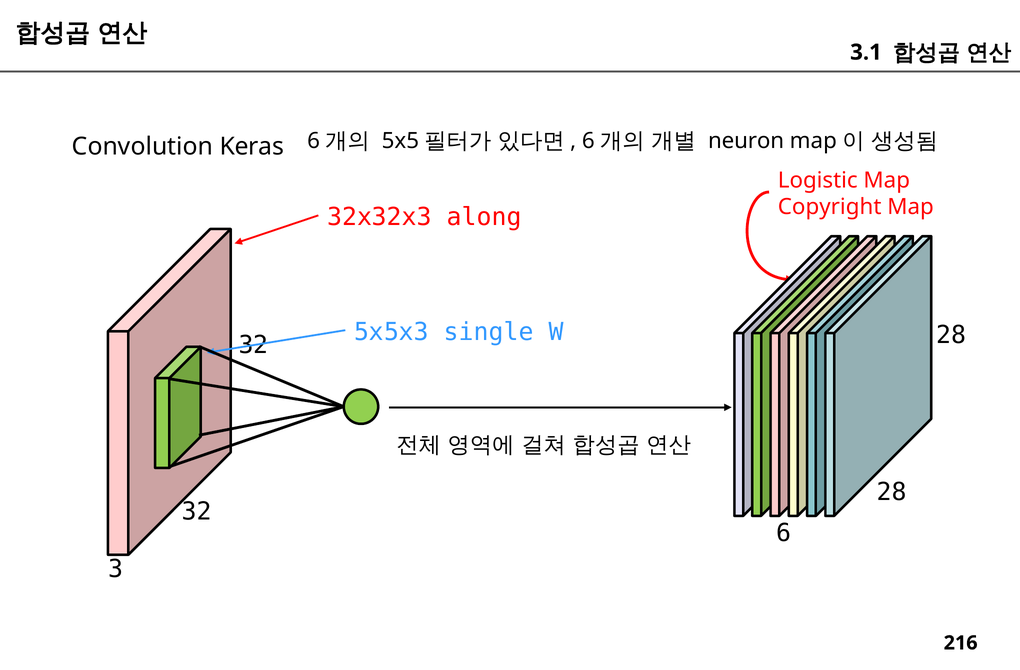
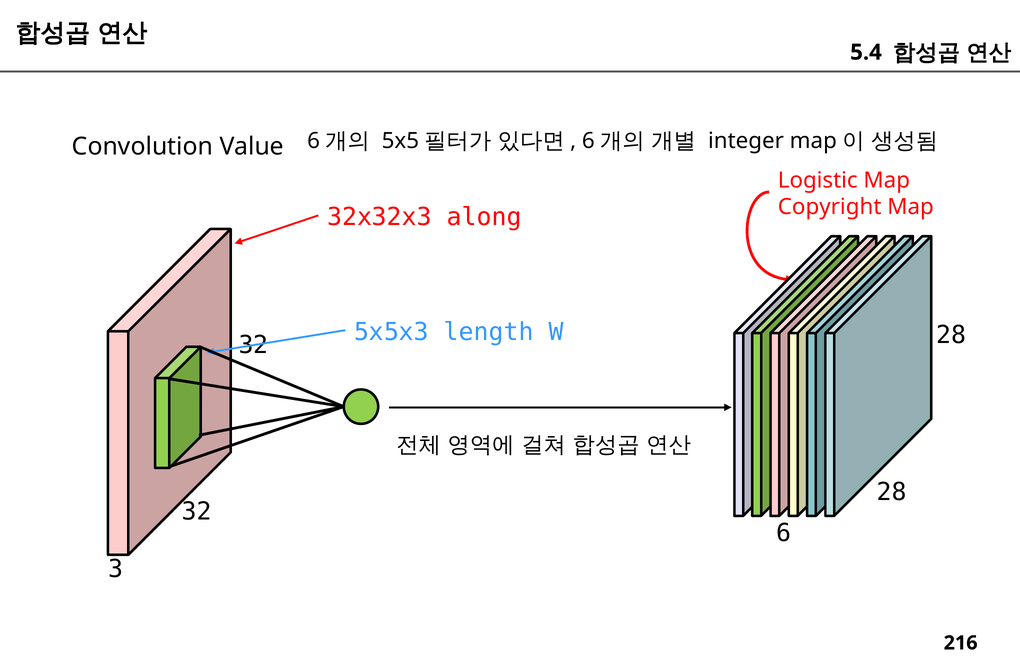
3.1: 3.1 -> 5.4
neuron: neuron -> integer
Keras: Keras -> Value
single: single -> length
